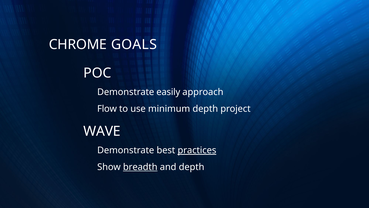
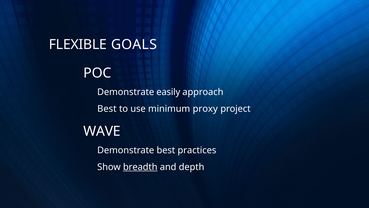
CHROME: CHROME -> FLEXIBLE
Flow at (107, 109): Flow -> Best
minimum depth: depth -> proxy
practices underline: present -> none
